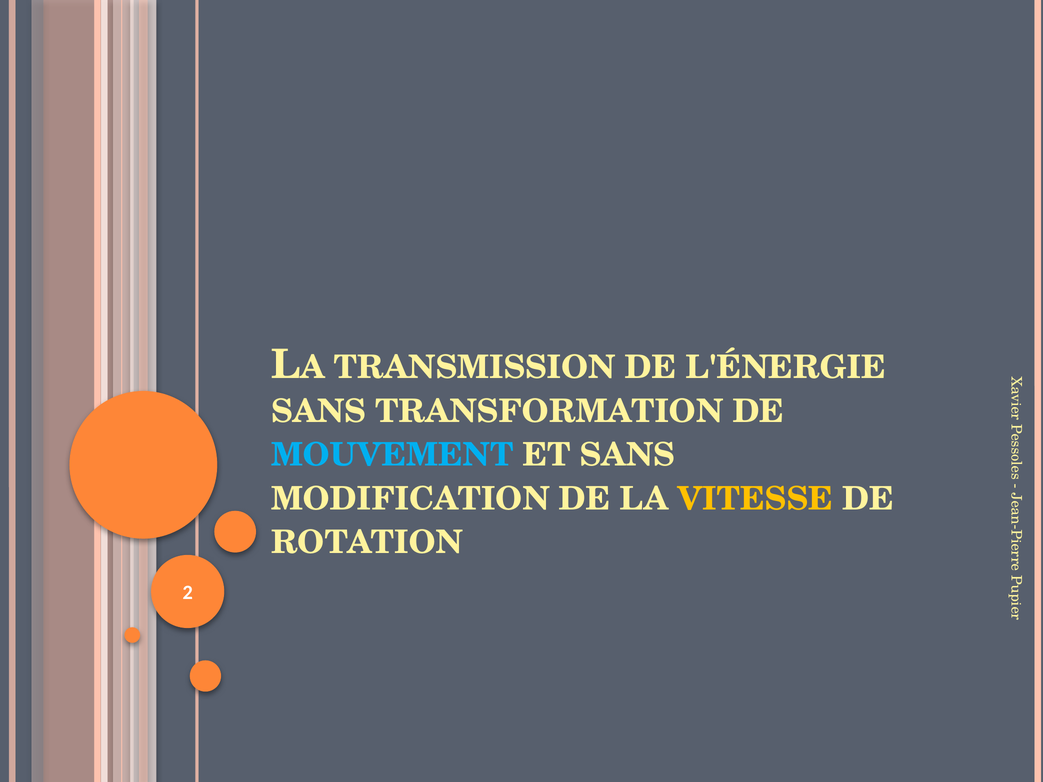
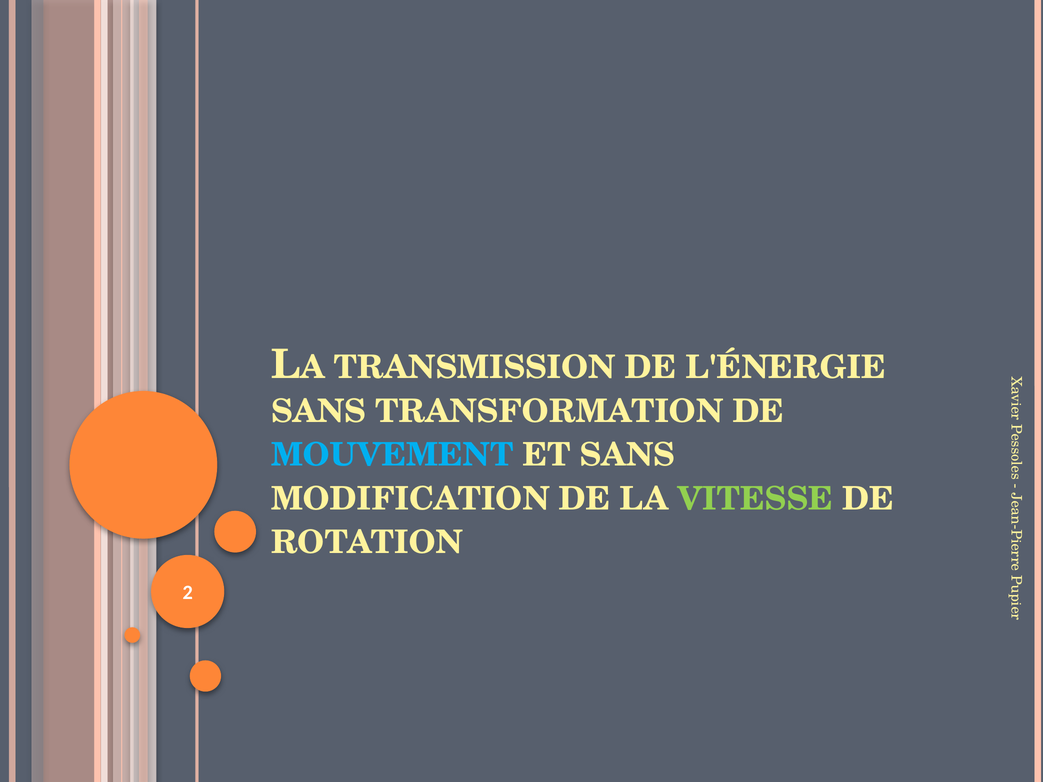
VITESSE colour: yellow -> light green
